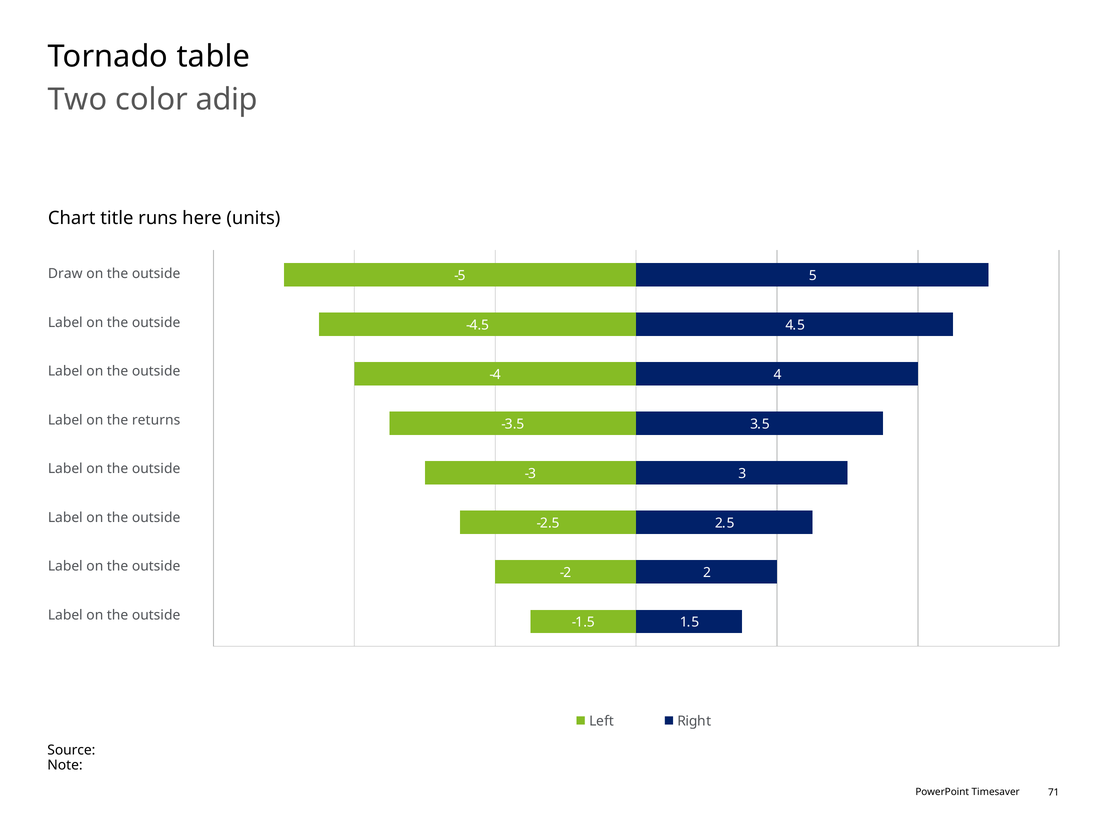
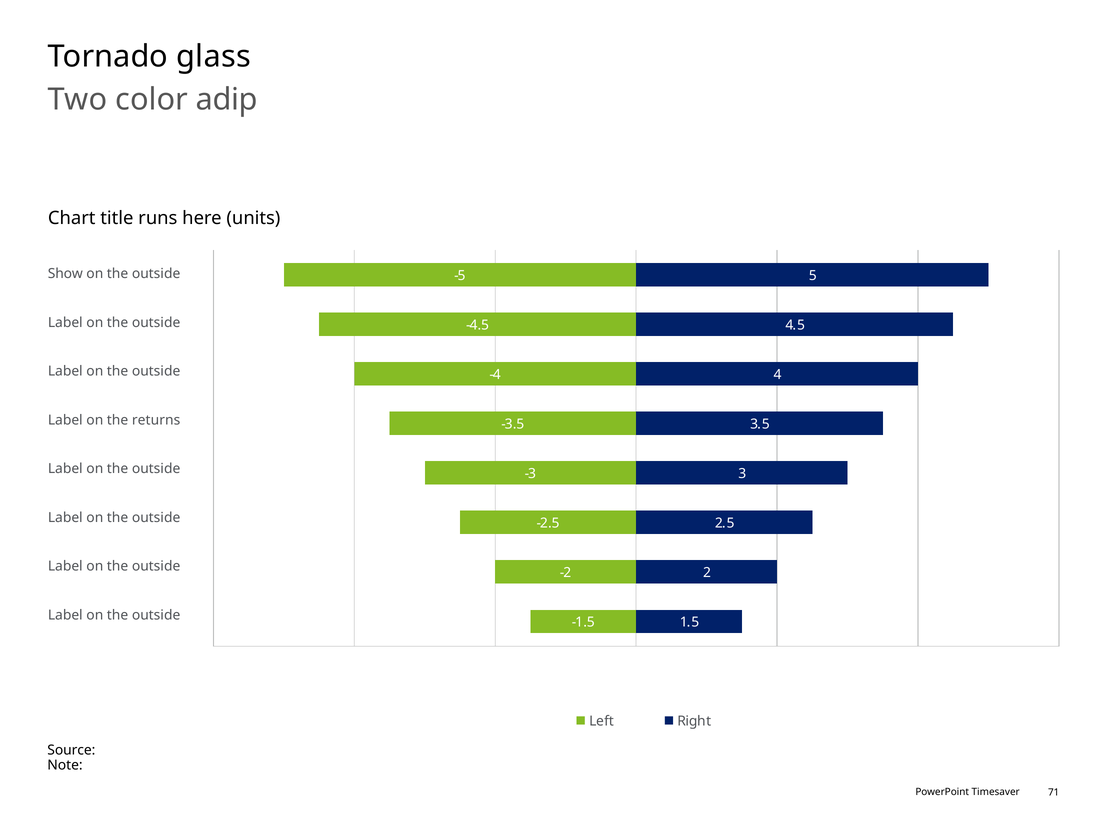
table: table -> glass
Draw: Draw -> Show
